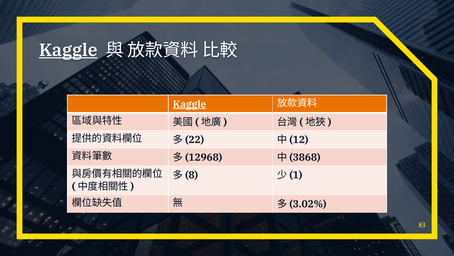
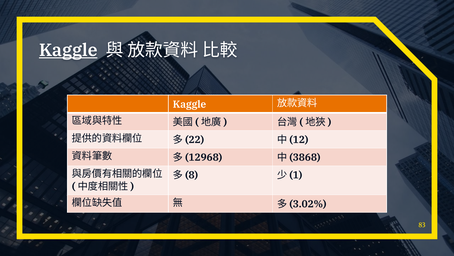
Kaggle at (189, 104) underline: present -> none
